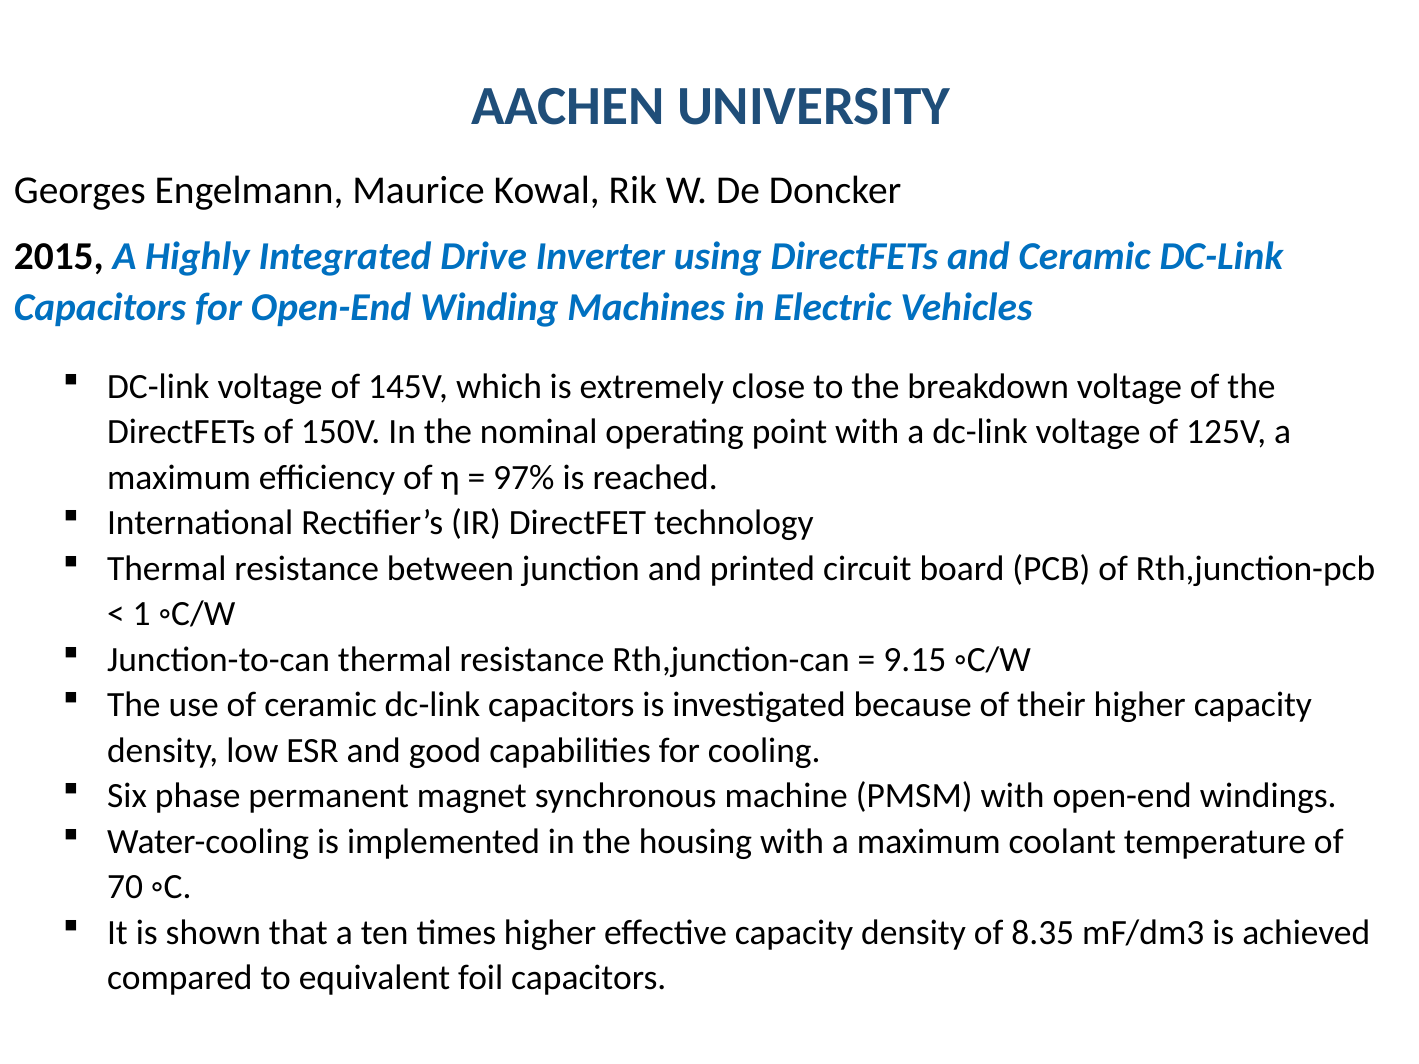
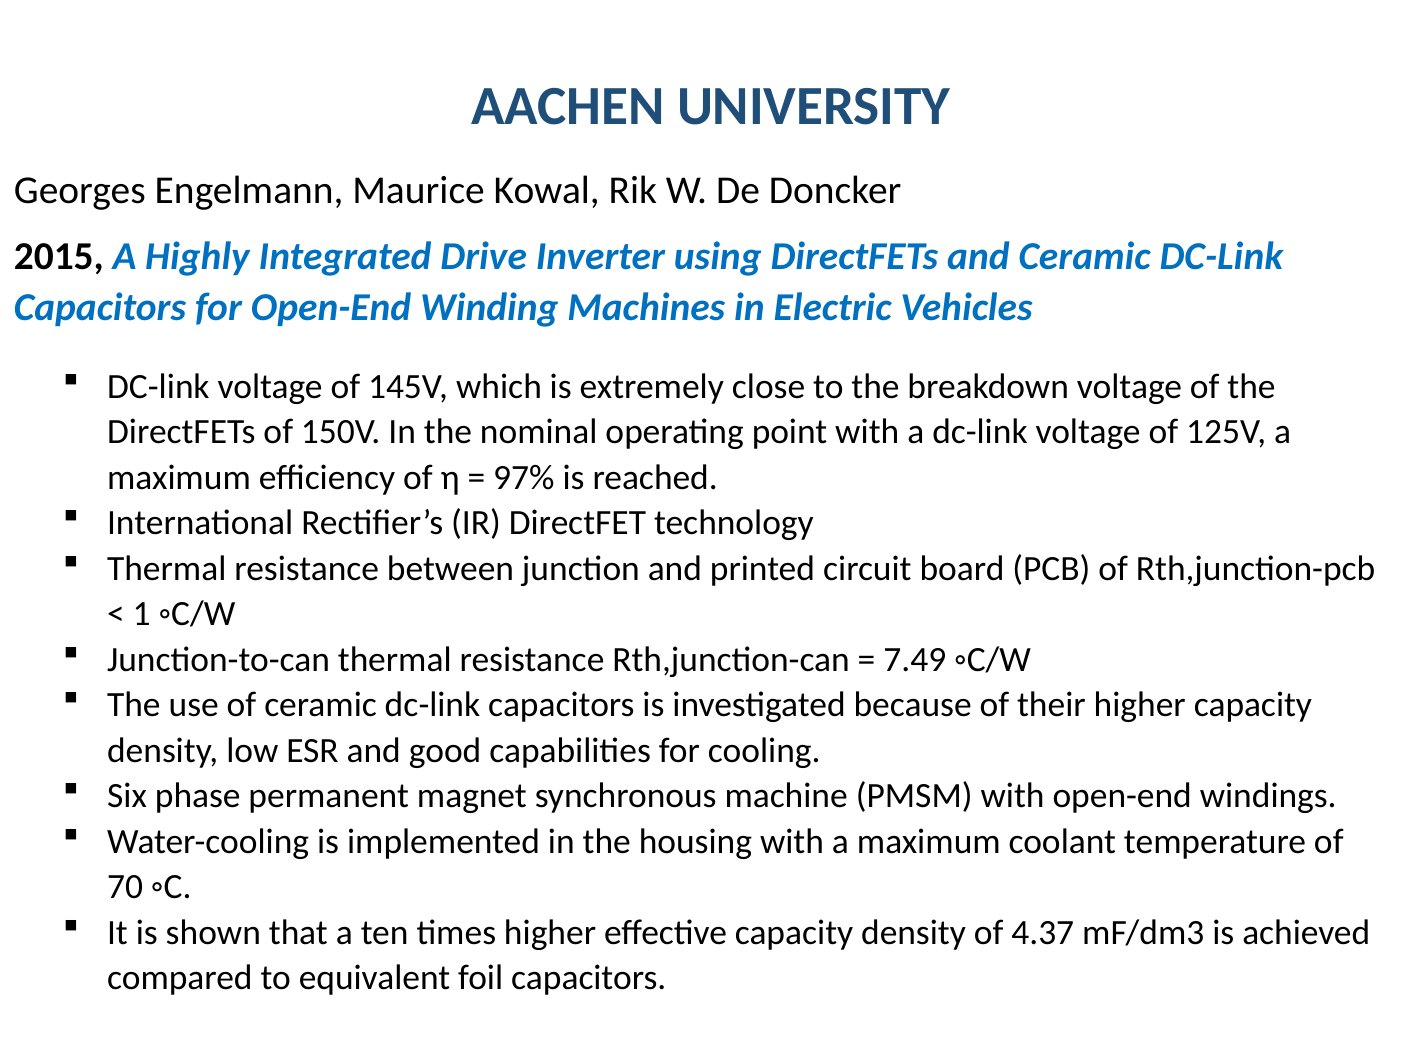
9.15: 9.15 -> 7.49
8.35: 8.35 -> 4.37
